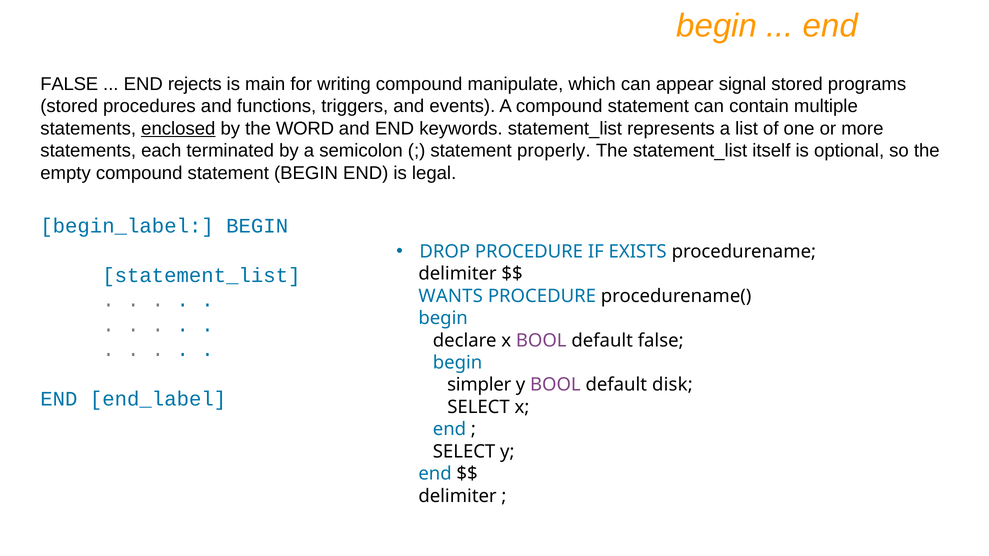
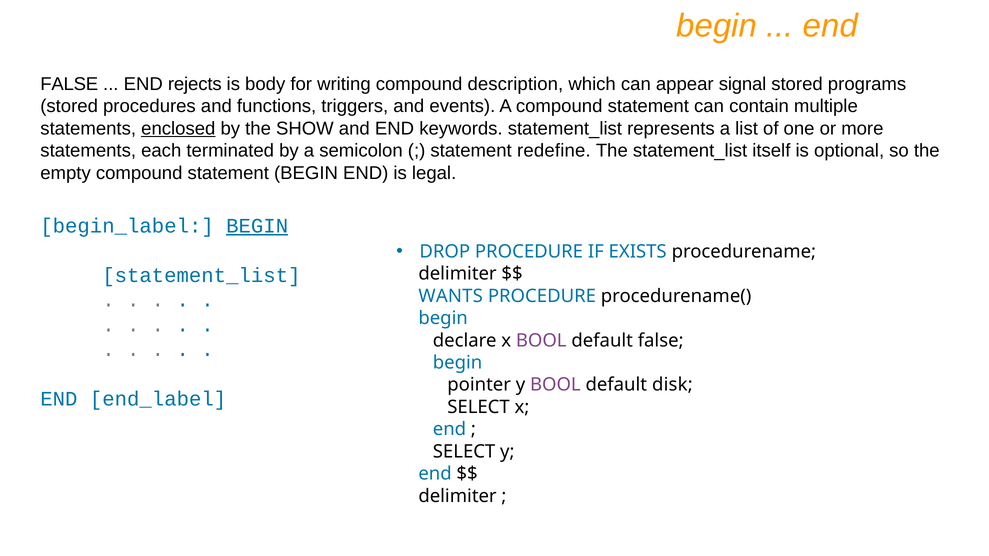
main: main -> body
manipulate: manipulate -> description
WORD: WORD -> SHOW
properly: properly -> redefine
BEGIN at (257, 226) underline: none -> present
simpler: simpler -> pointer
